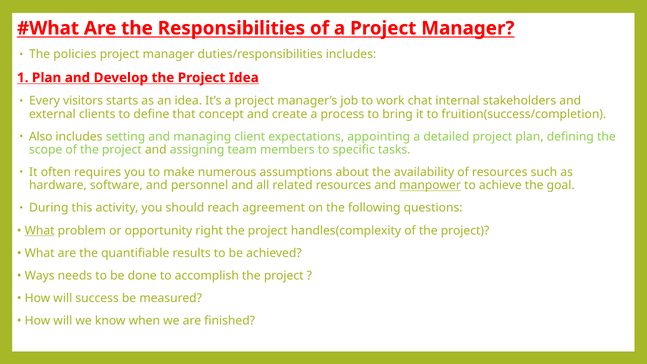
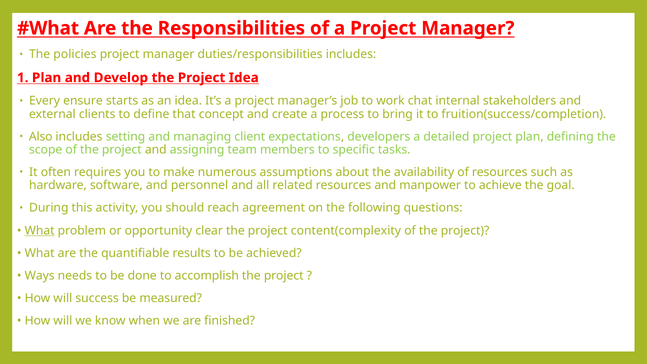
visitors: visitors -> ensure
appointing: appointing -> developers
manpower underline: present -> none
right: right -> clear
handles(complexity: handles(complexity -> content(complexity
